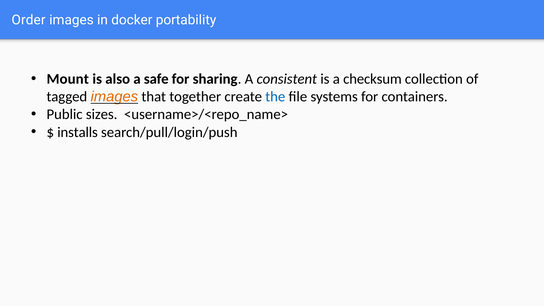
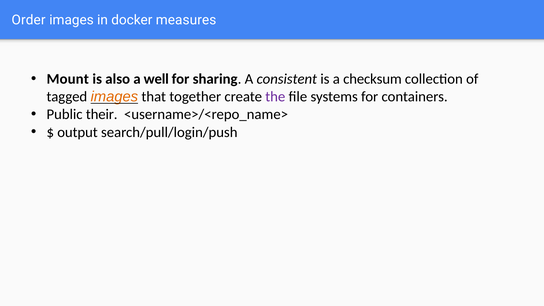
portability: portability -> measures
safe: safe -> well
the colour: blue -> purple
sizes: sizes -> their
installs: installs -> output
